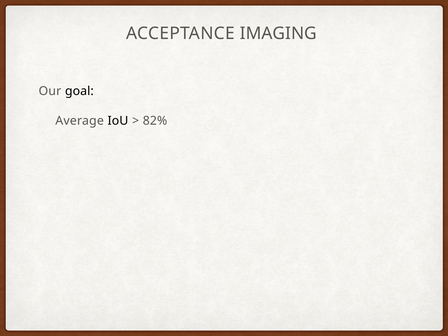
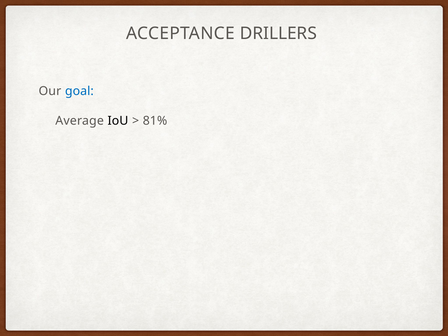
IMAGING: IMAGING -> DRILLERS
goal colour: black -> blue
82%: 82% -> 81%
